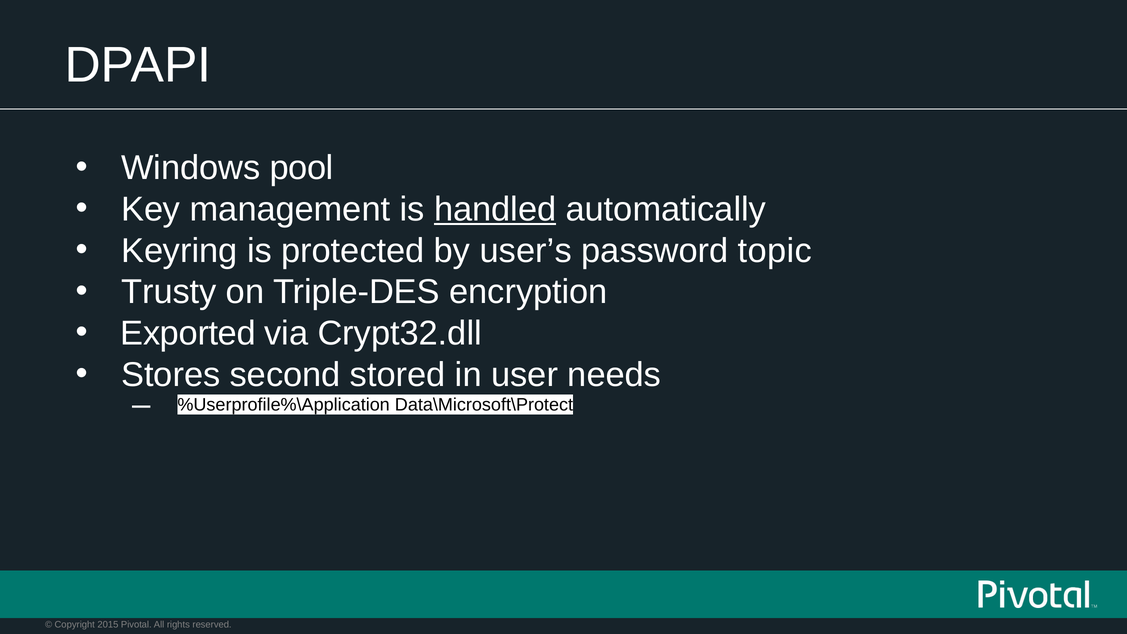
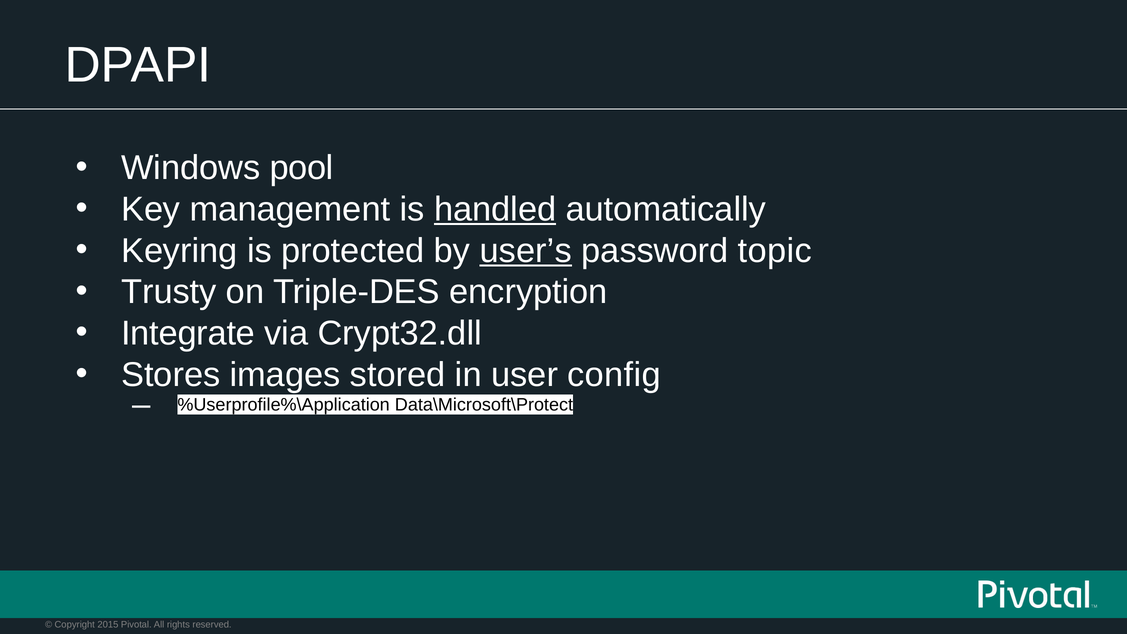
user’s underline: none -> present
Exported: Exported -> Integrate
second: second -> images
needs: needs -> config
